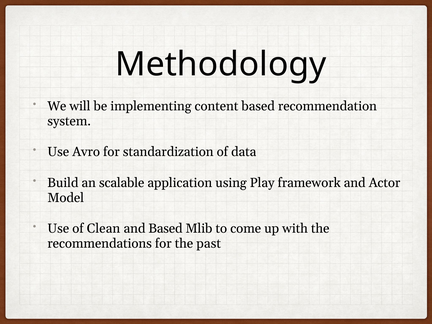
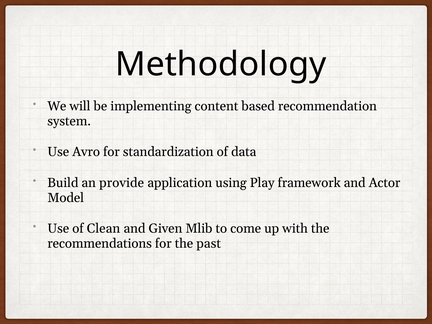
scalable: scalable -> provide
and Based: Based -> Given
